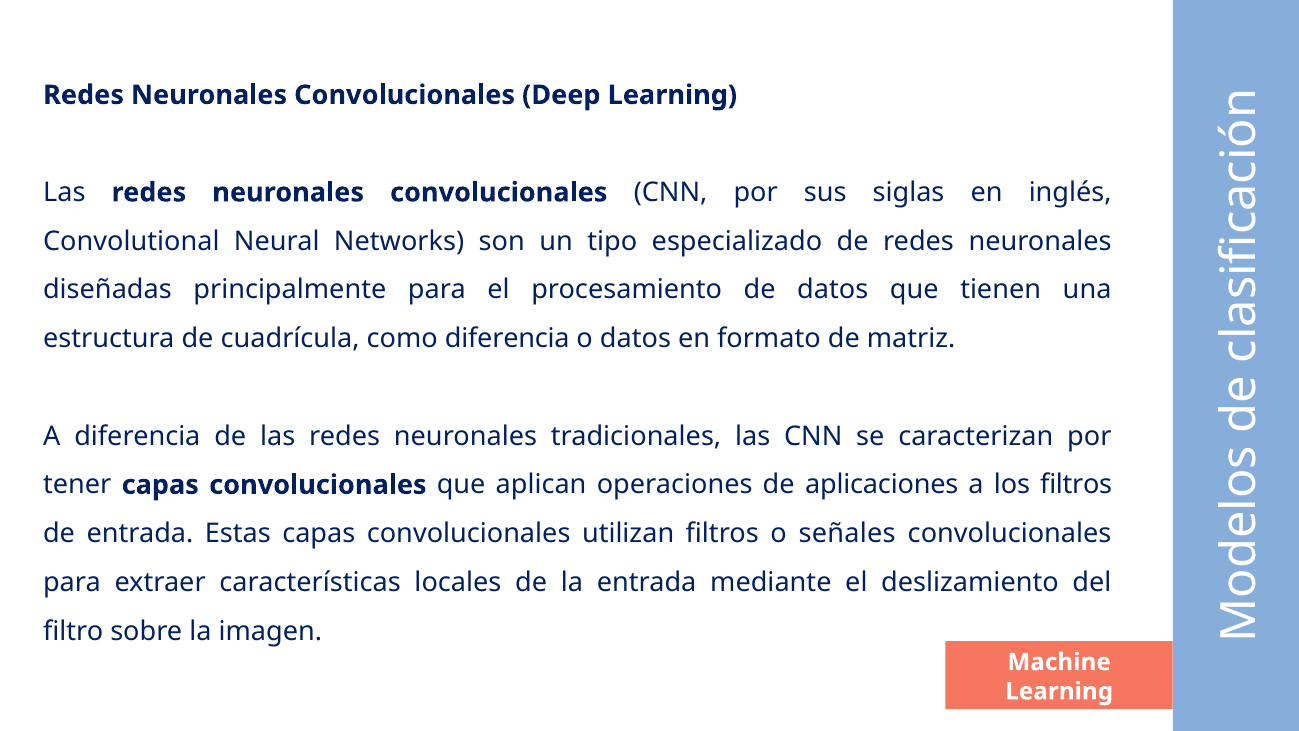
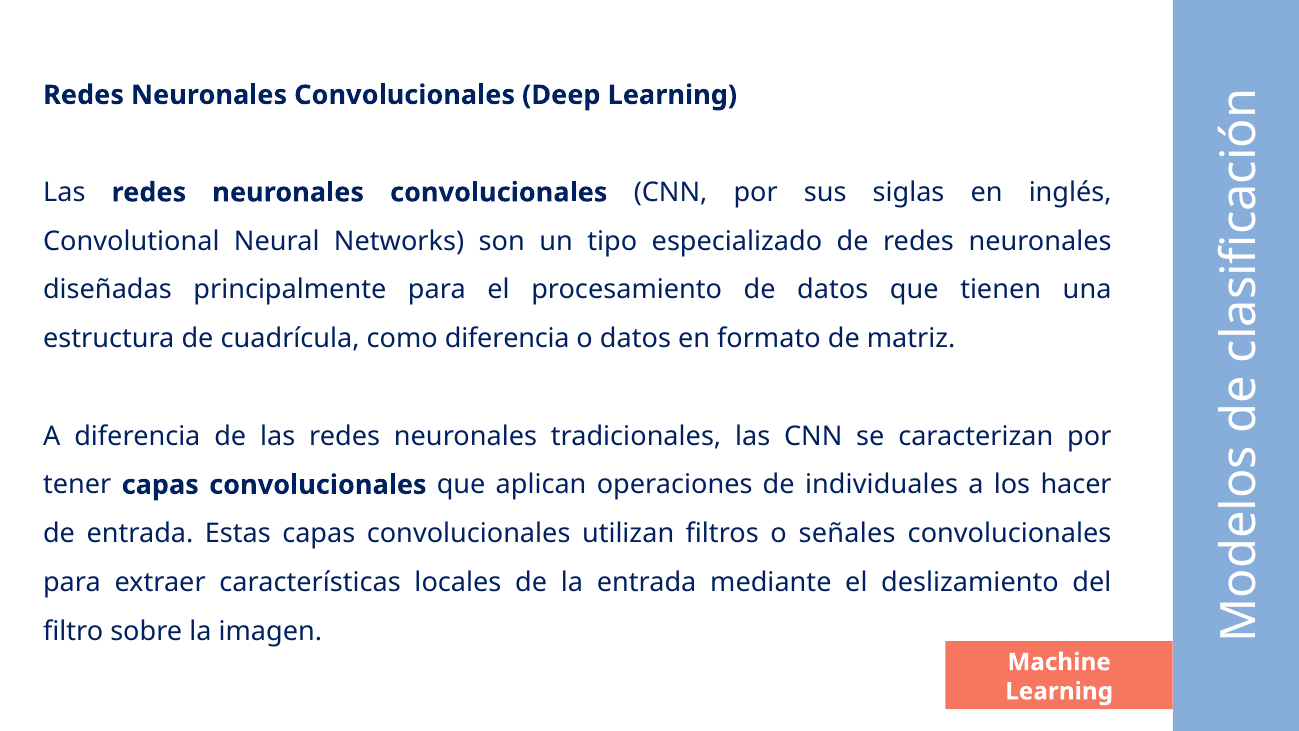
aplicaciones: aplicaciones -> individuales
los filtros: filtros -> hacer
